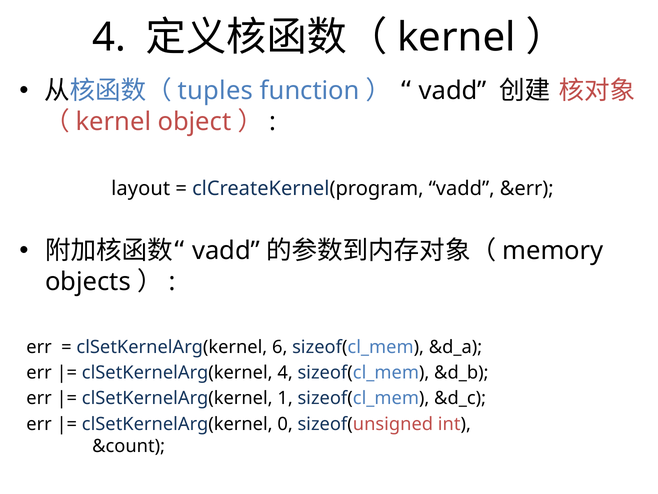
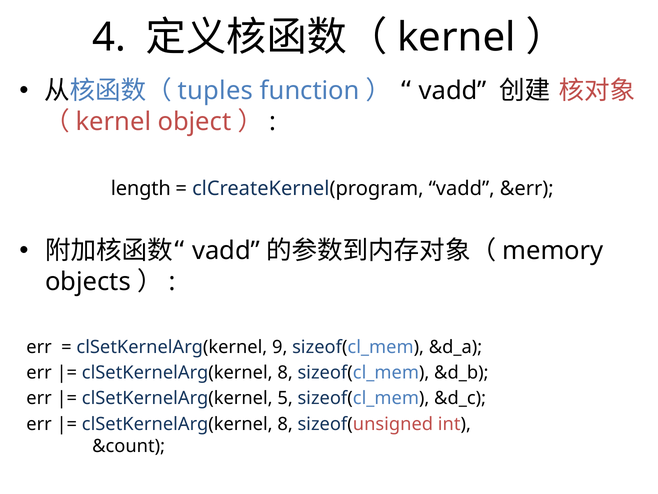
layout: layout -> length
6: 6 -> 9
4 at (285, 372): 4 -> 8
1: 1 -> 5
0 at (285, 424): 0 -> 8
